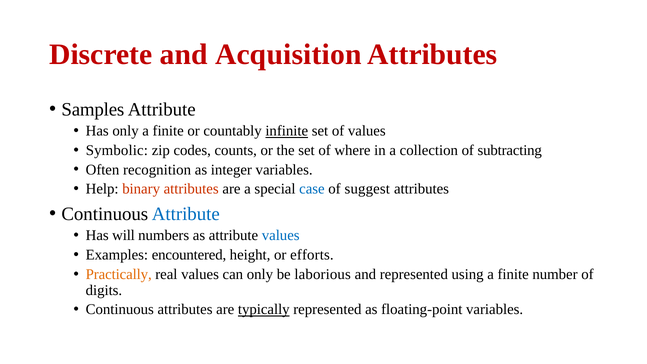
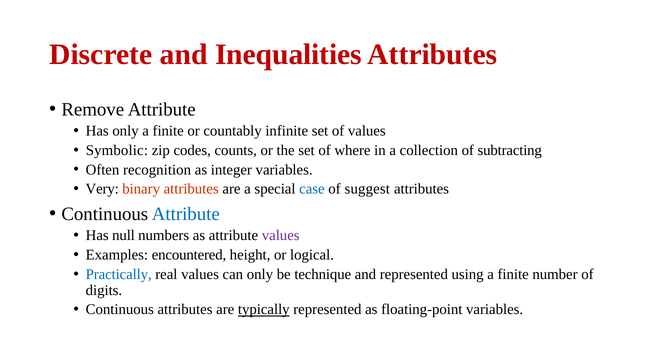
Acquisition: Acquisition -> Inequalities
Samples: Samples -> Remove
infinite underline: present -> none
Help: Help -> Very
will: will -> null
values at (281, 235) colour: blue -> purple
efforts: efforts -> logical
Practically colour: orange -> blue
laborious: laborious -> technique
